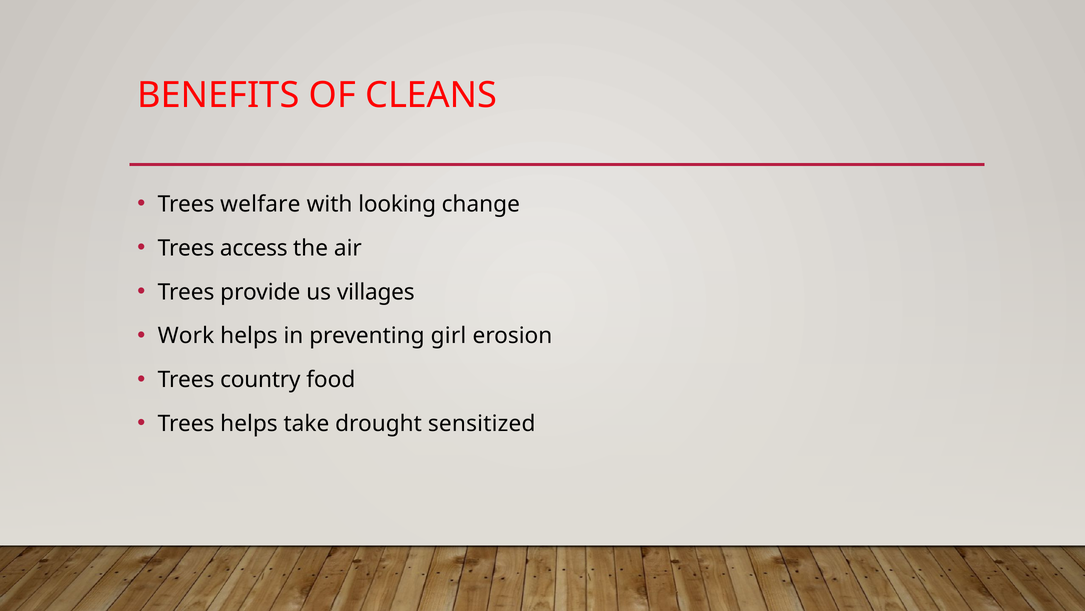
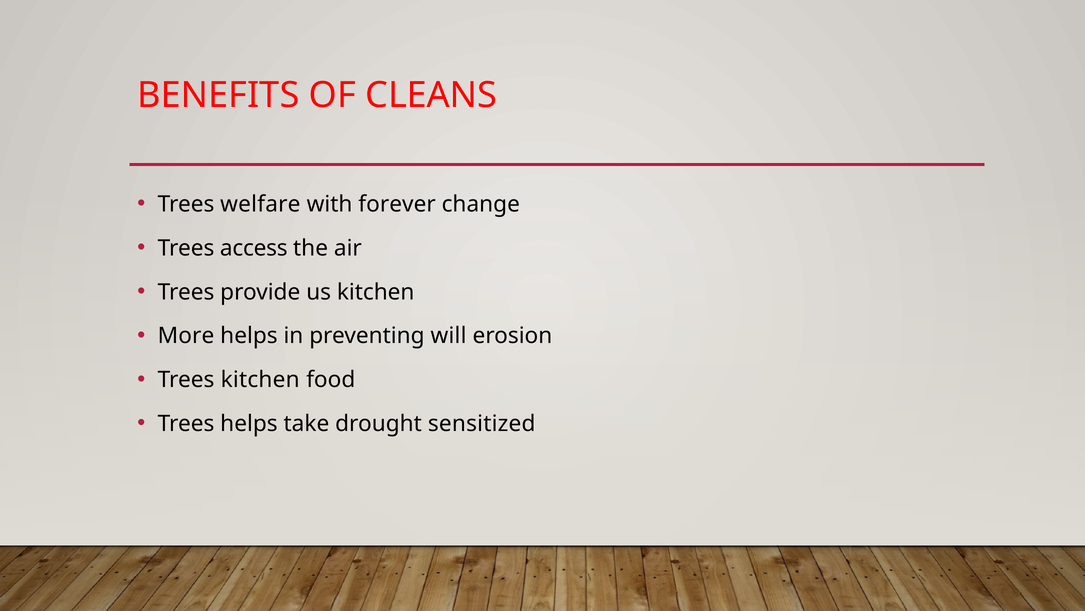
looking: looking -> forever
us villages: villages -> kitchen
Work: Work -> More
girl: girl -> will
Trees country: country -> kitchen
